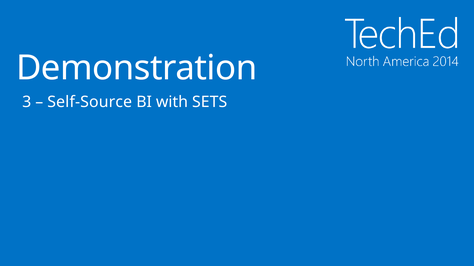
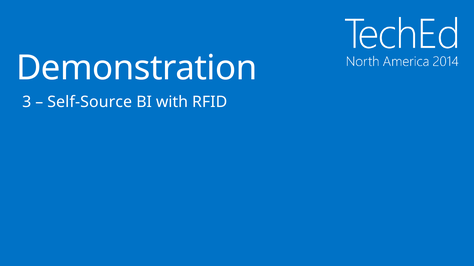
SETS: SETS -> RFID
